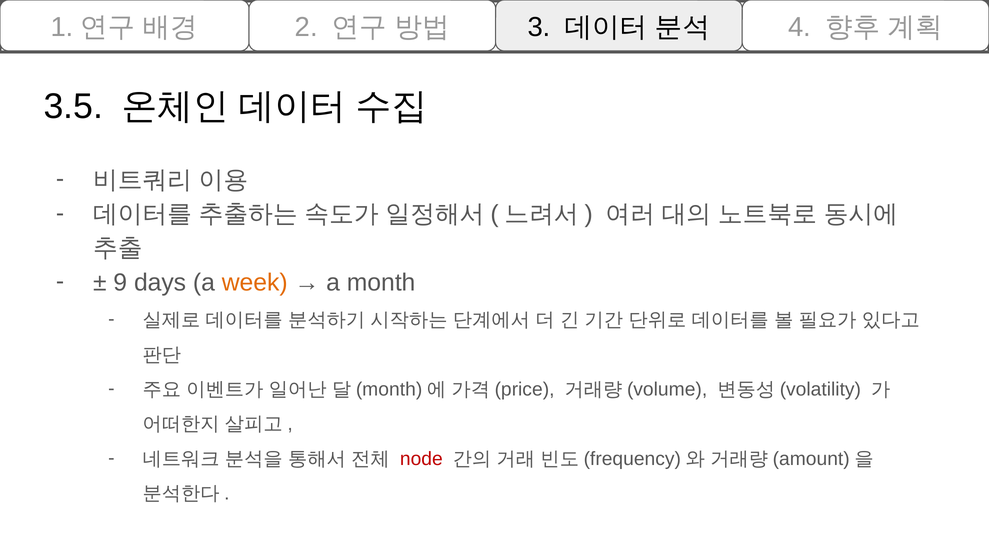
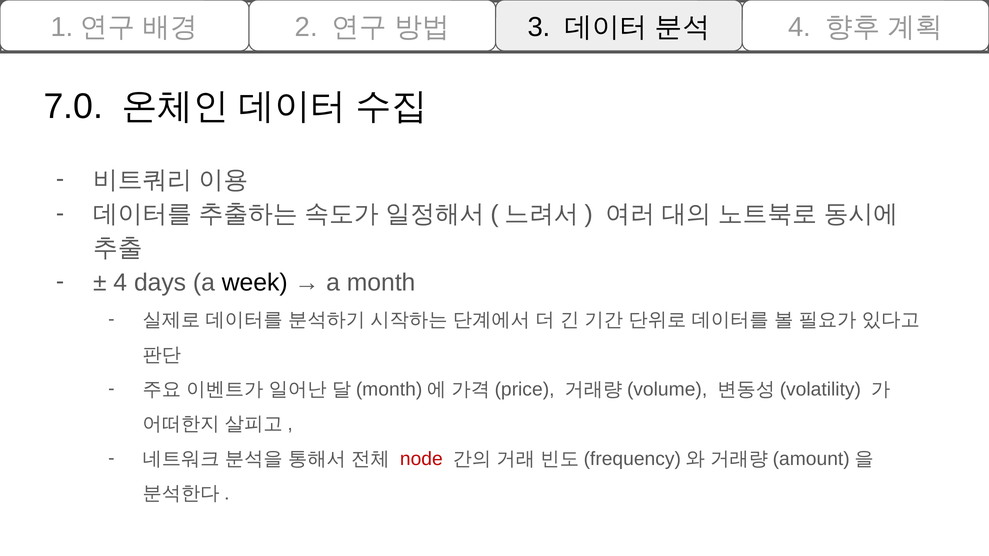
3.5: 3.5 -> 7.0
9 at (120, 283): 9 -> 4
week colour: orange -> black
